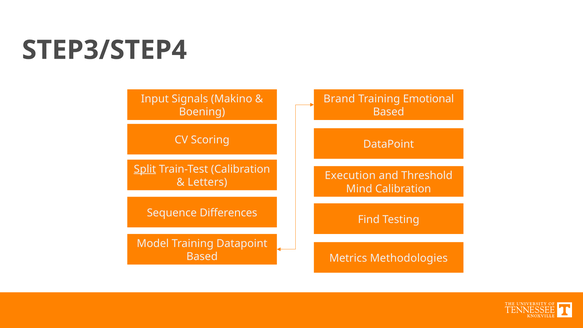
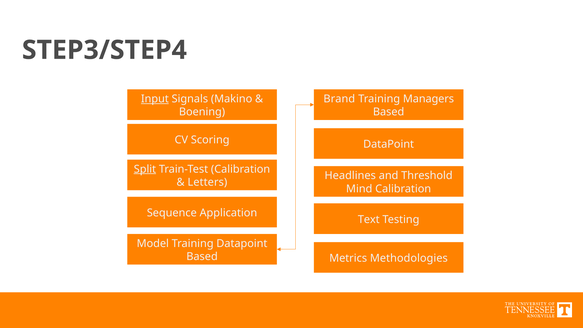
Input underline: none -> present
Emotional: Emotional -> Managers
Execution: Execution -> Headlines
Differences: Differences -> Application
Find: Find -> Text
